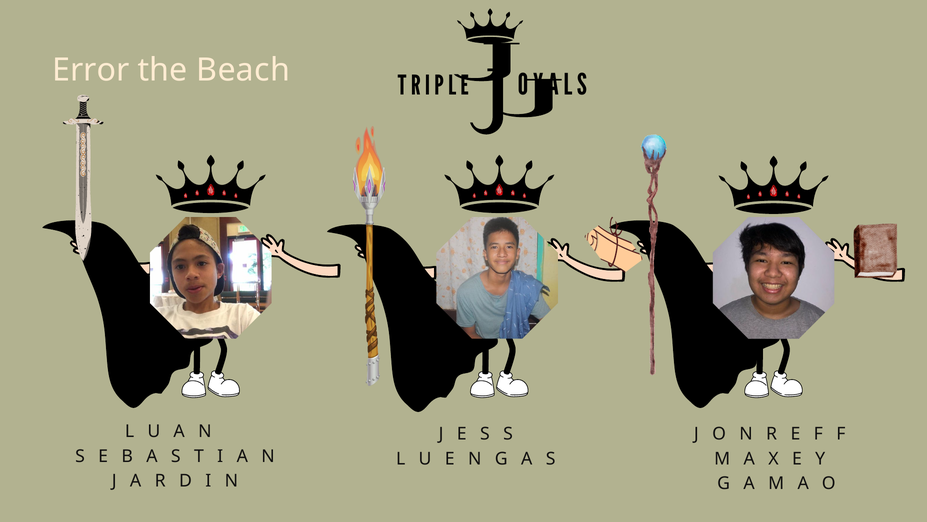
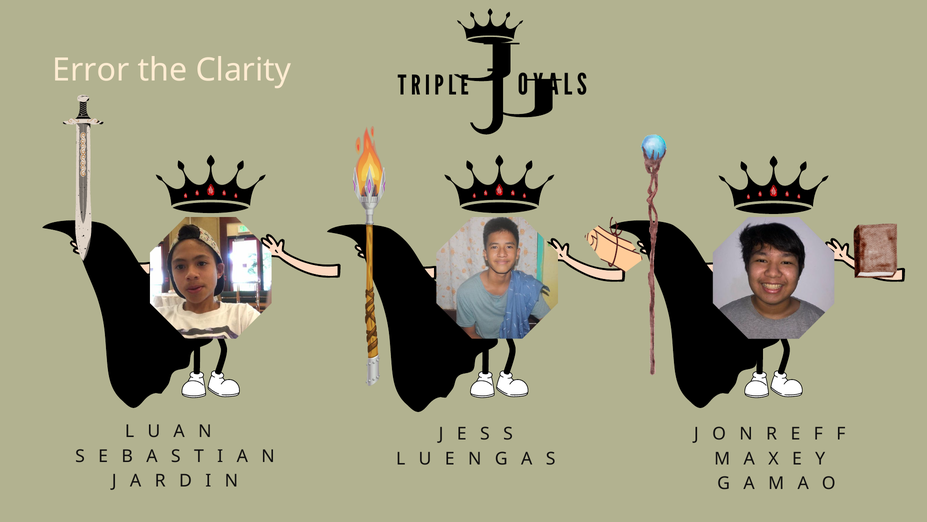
Beach: Beach -> Clarity
